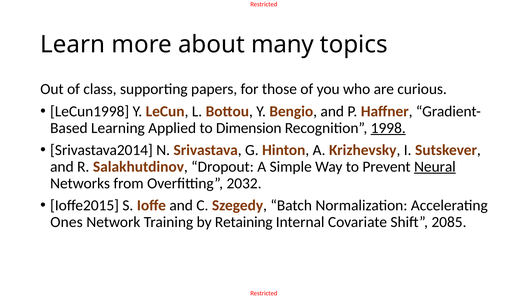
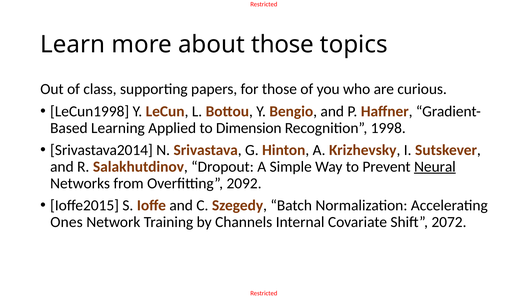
about many: many -> those
1998 underline: present -> none
2032: 2032 -> 2092
Retaining: Retaining -> Channels
2085: 2085 -> 2072
